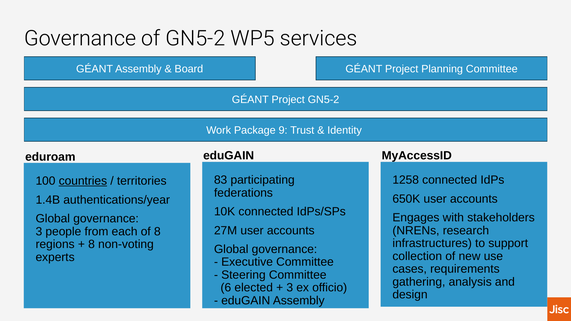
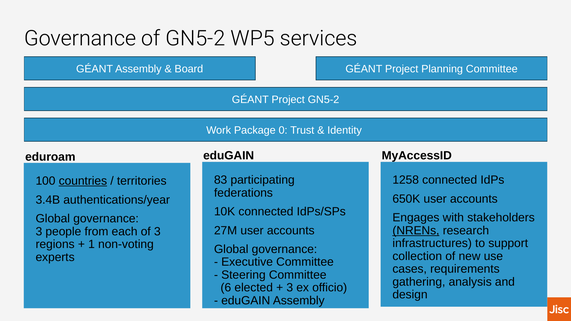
9: 9 -> 0
1.4B: 1.4B -> 3.4B
NRENs underline: none -> present
of 8: 8 -> 3
8 at (92, 244): 8 -> 1
